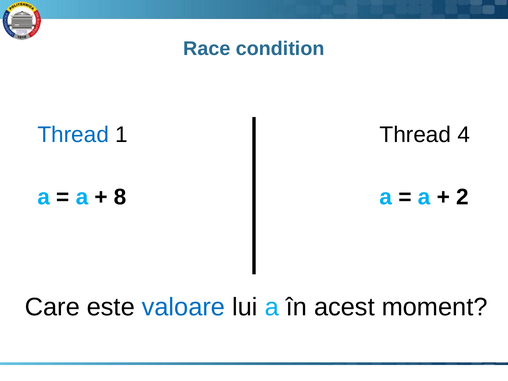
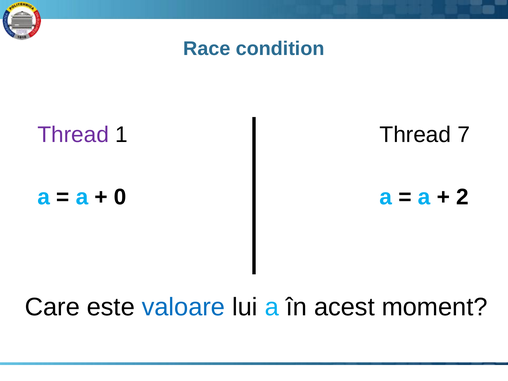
Thread at (73, 135) colour: blue -> purple
4: 4 -> 7
8: 8 -> 0
